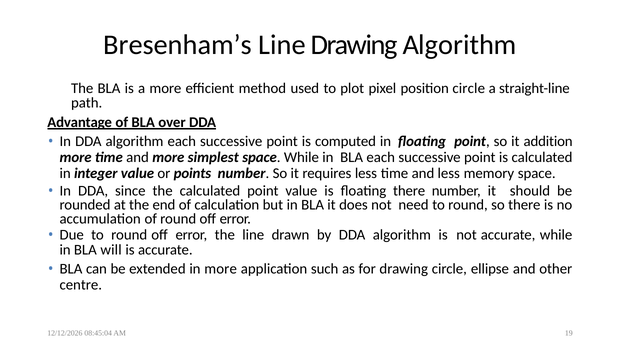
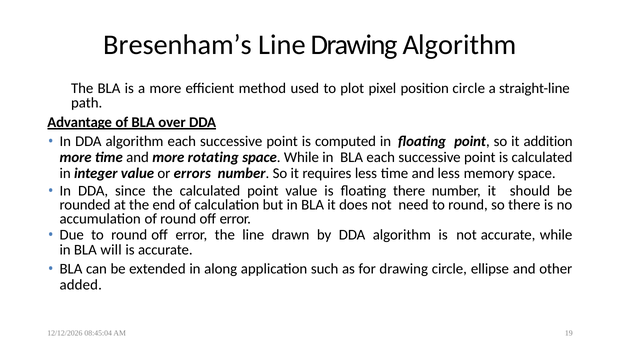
simplest: simplest -> rotating
points: points -> errors
in more: more -> along
centre: centre -> added
